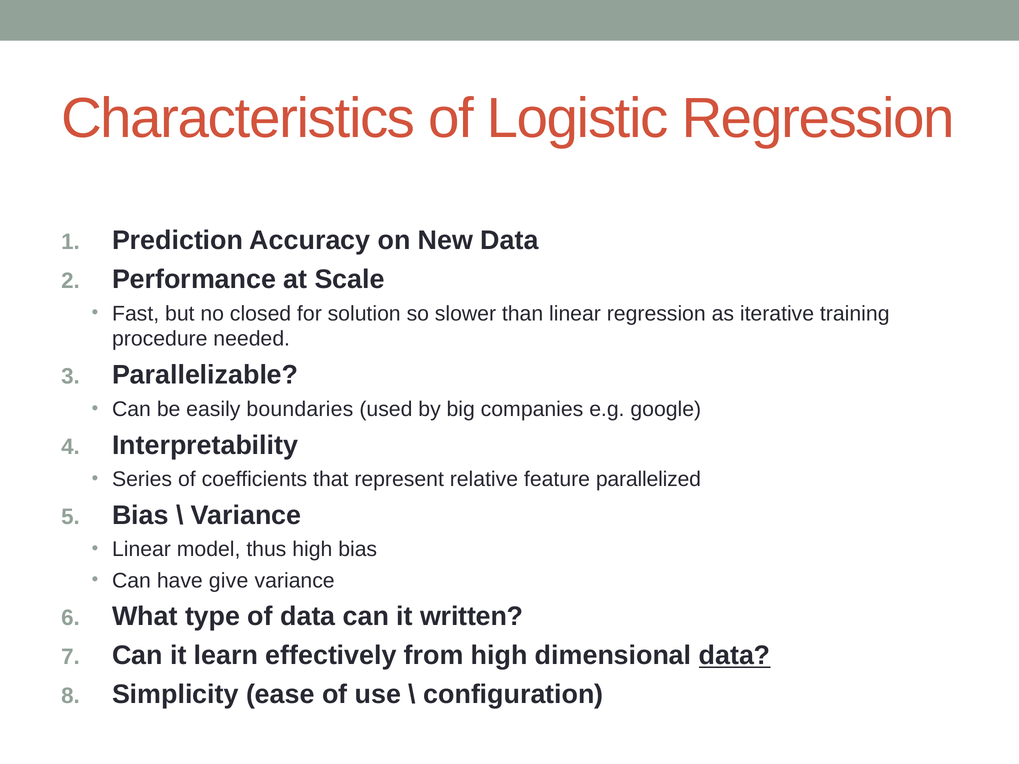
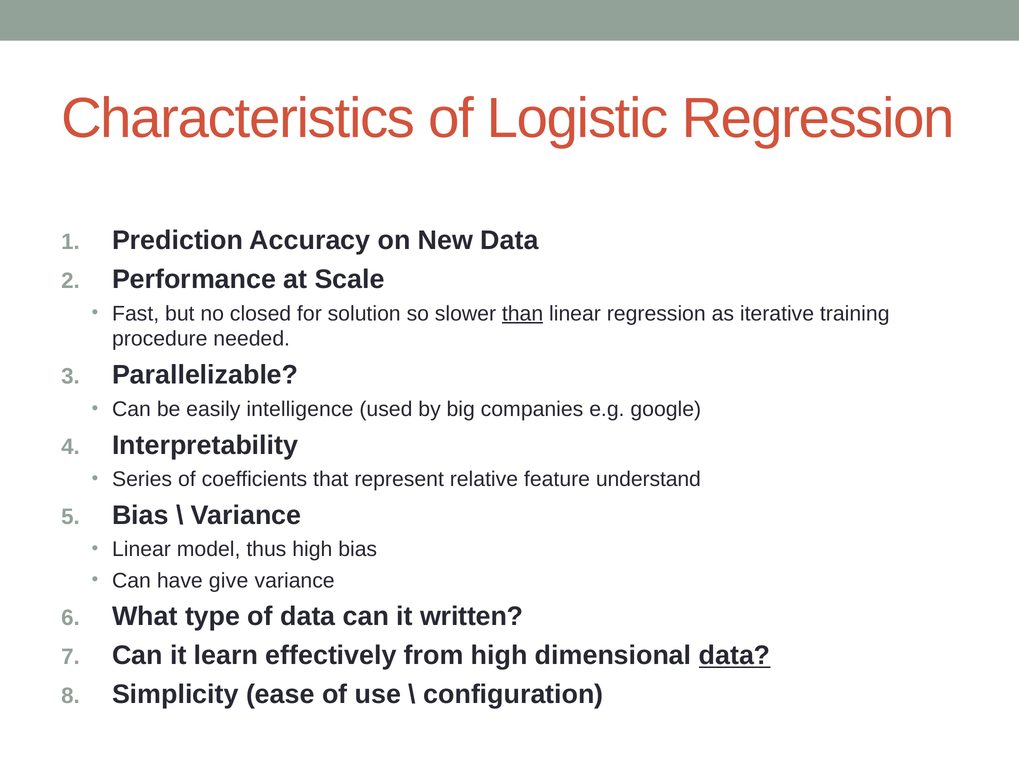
than underline: none -> present
boundaries: boundaries -> intelligence
parallelized: parallelized -> understand
